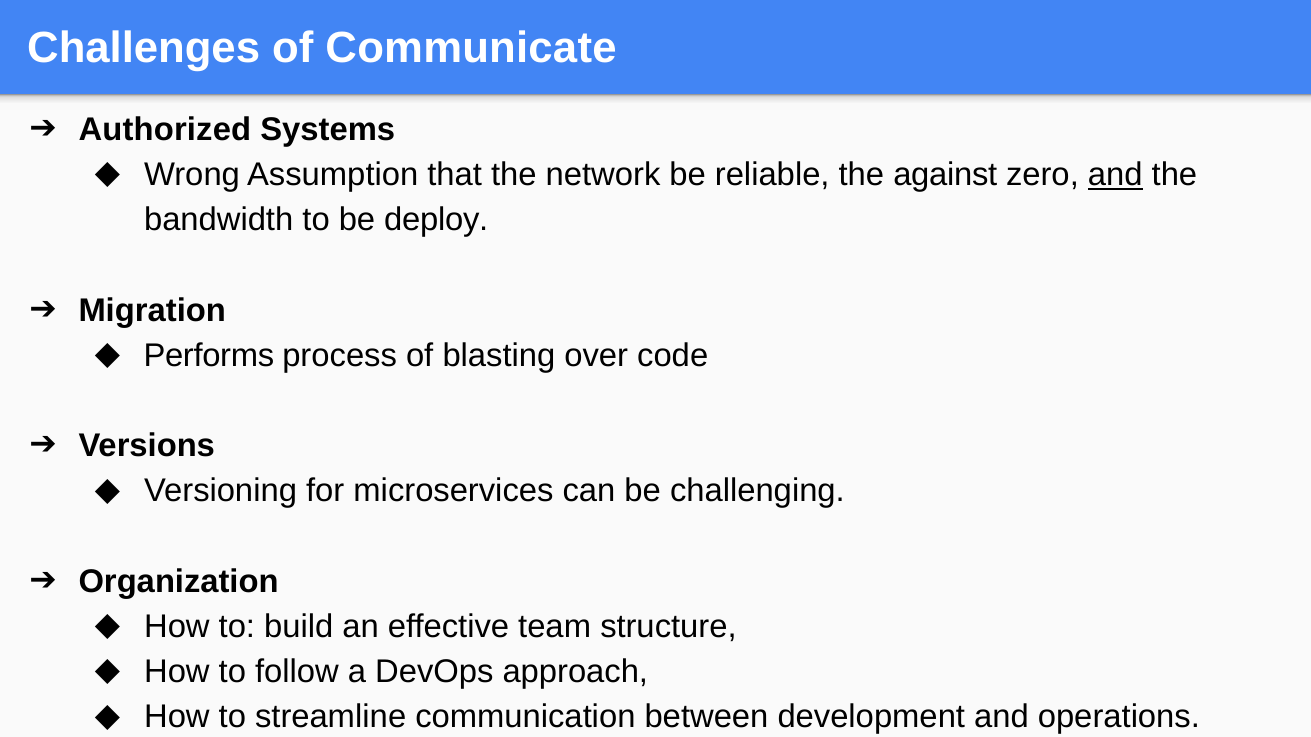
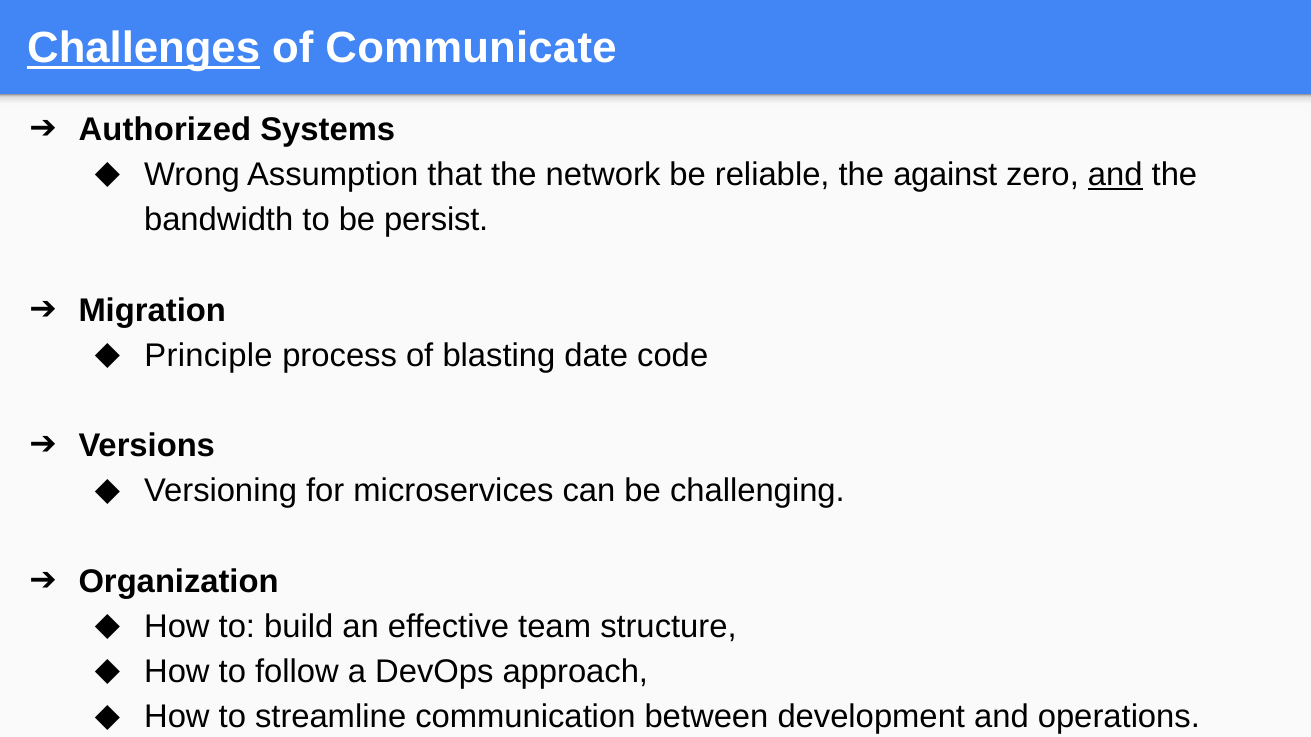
Challenges underline: none -> present
deploy: deploy -> persist
Performs: Performs -> Principle
over: over -> date
